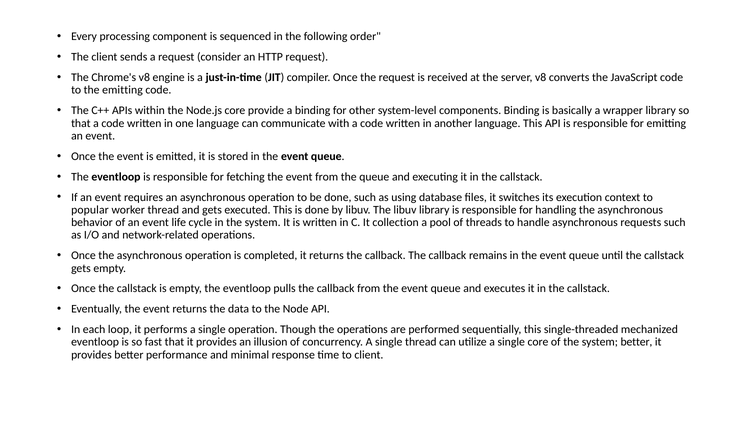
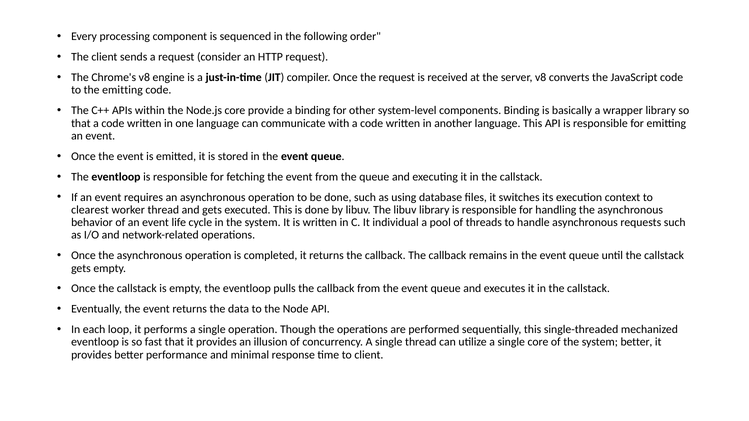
popular: popular -> clearest
collection: collection -> individual
